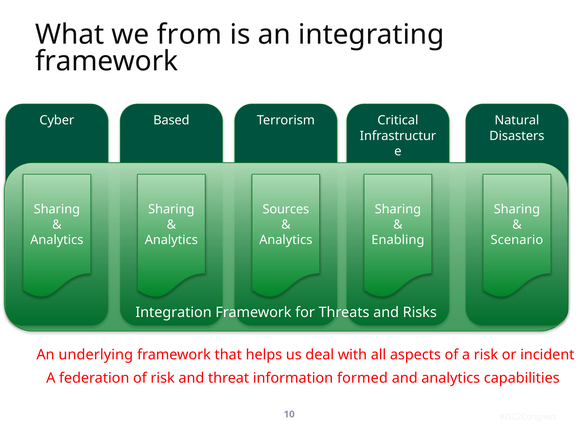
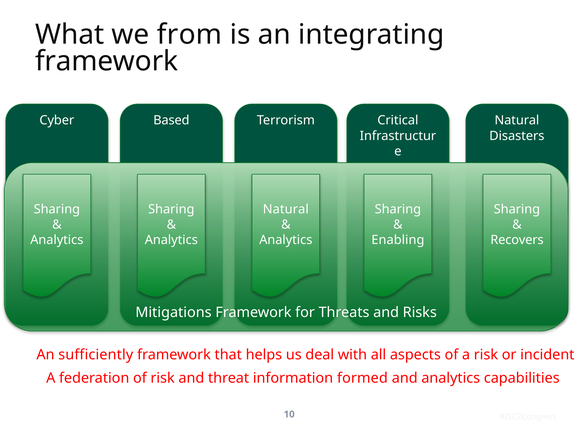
Sources at (286, 209): Sources -> Natural
Scenario: Scenario -> Recovers
Integration: Integration -> Mitigations
underlying: underlying -> sufficiently
